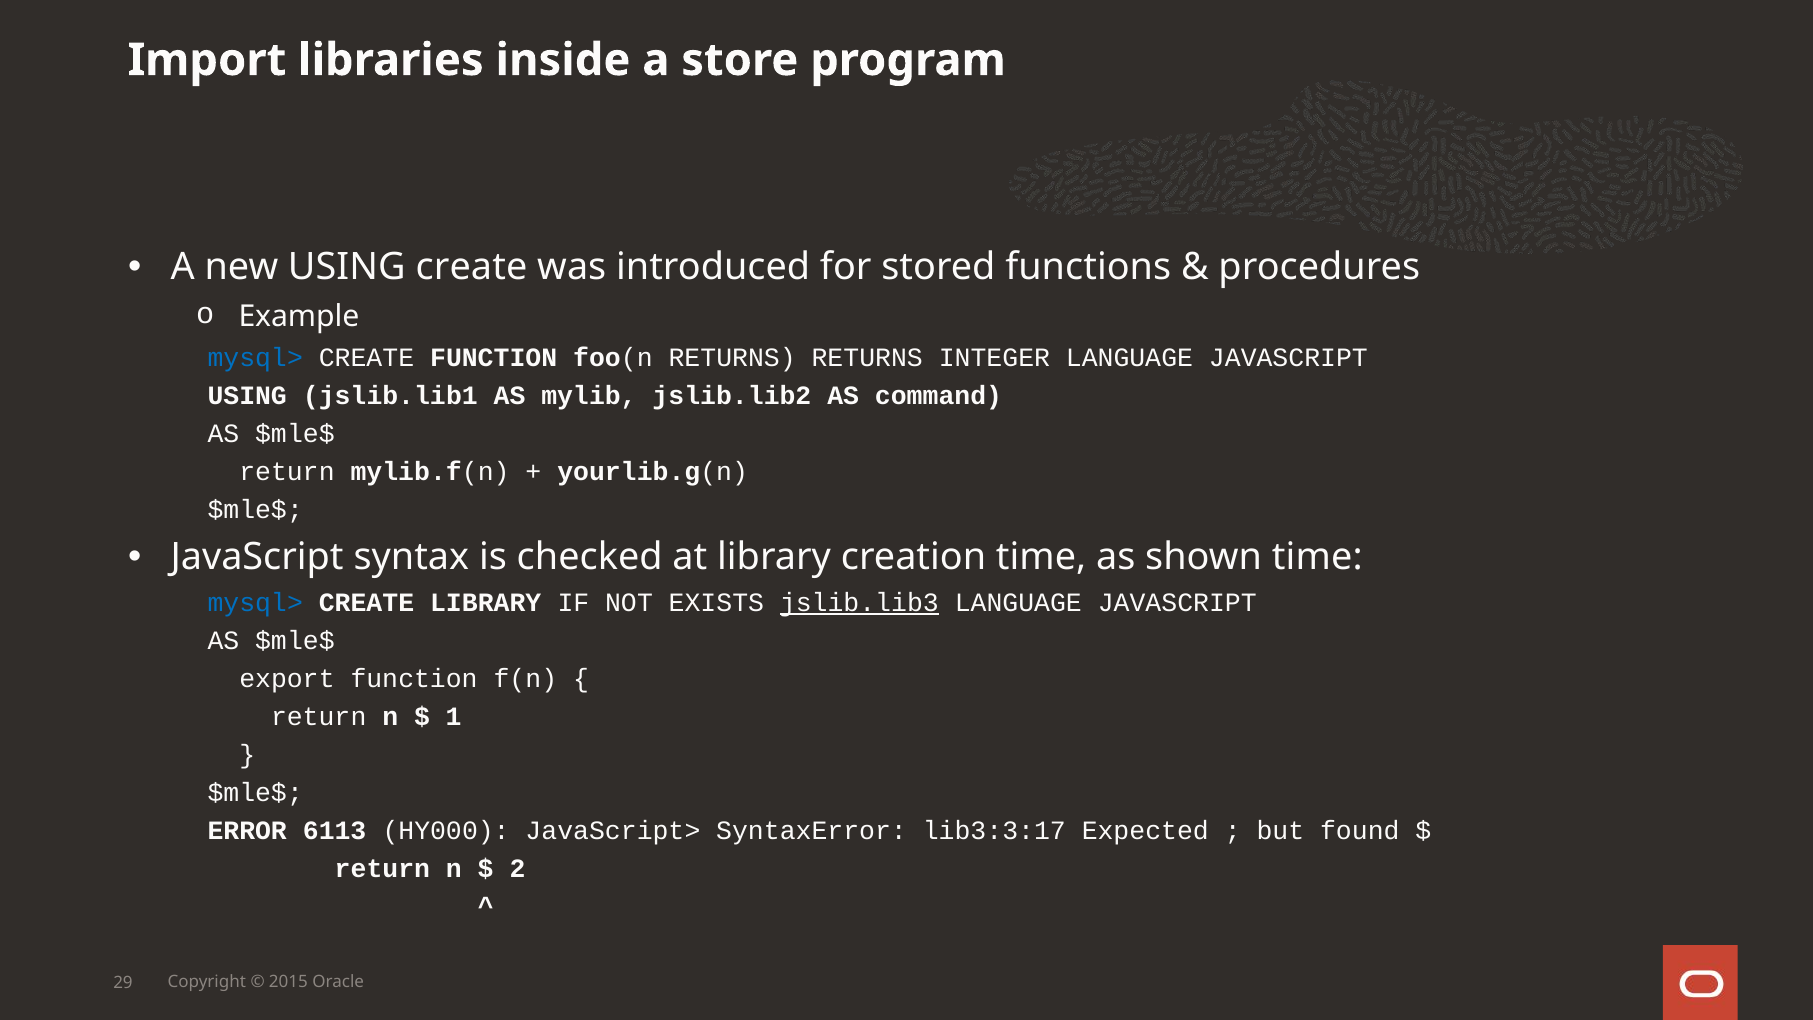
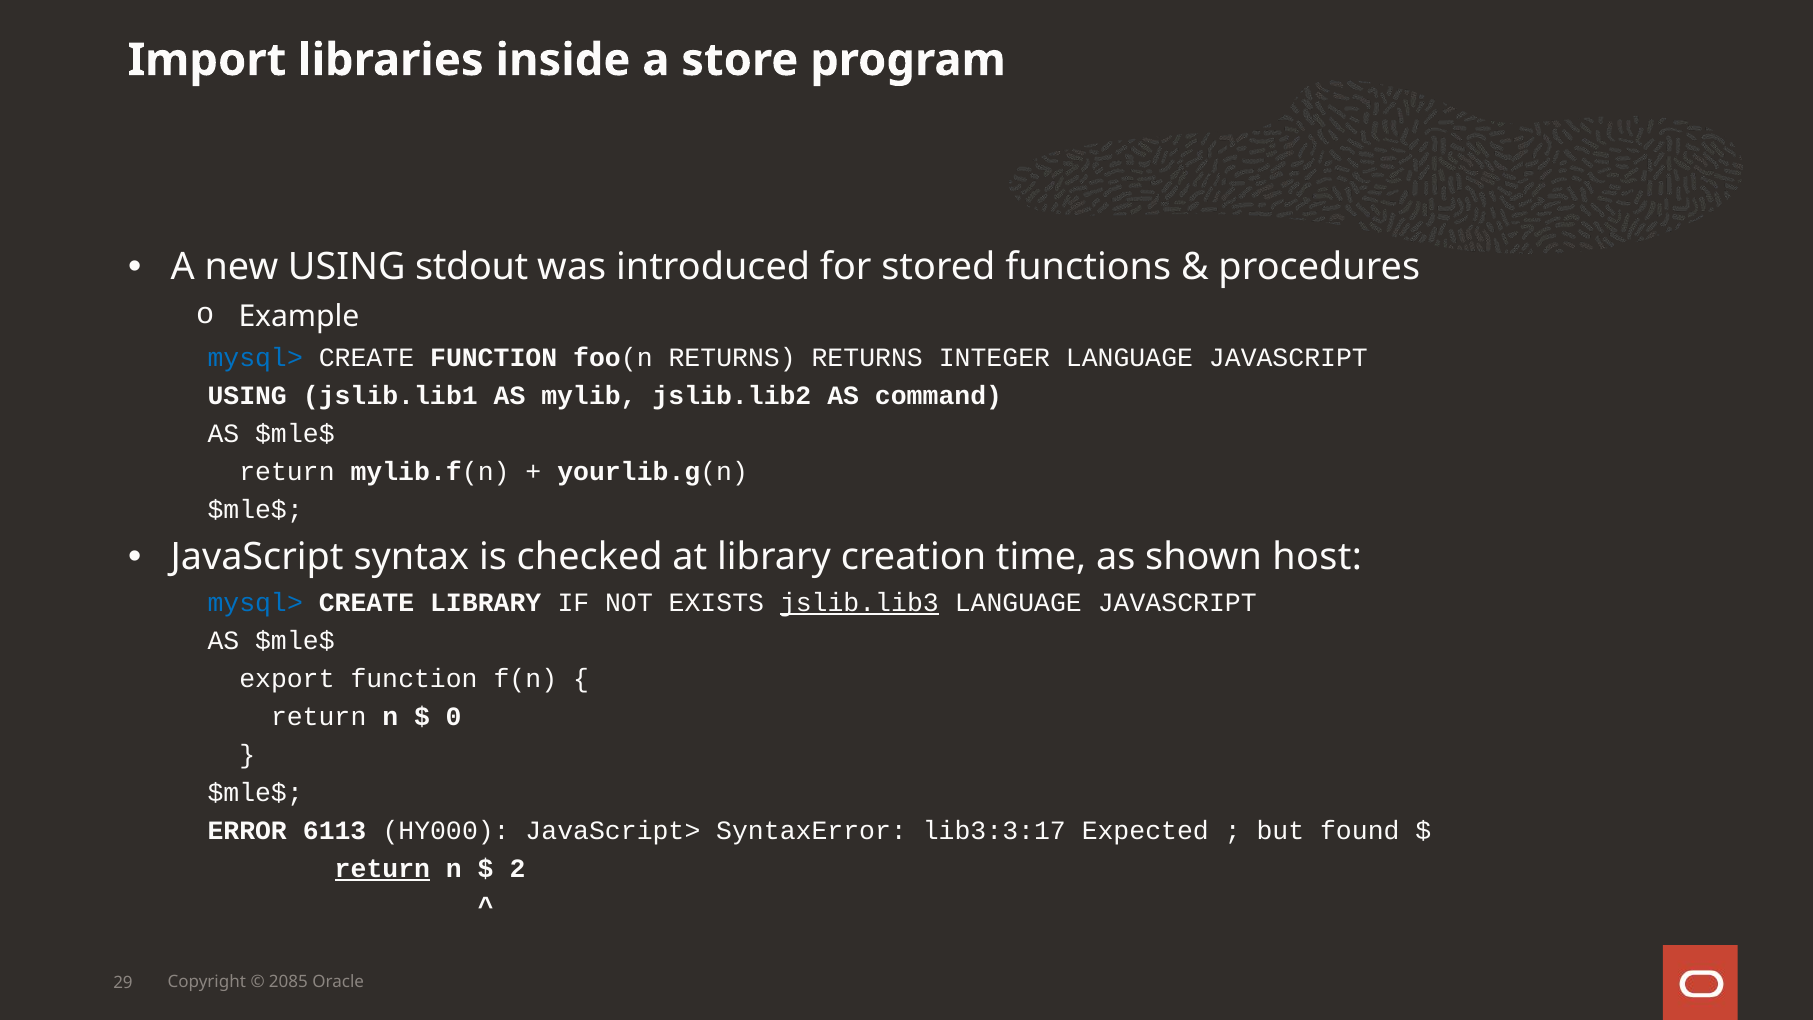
USING create: create -> stdout
shown time: time -> host
1: 1 -> 0
return at (382, 869) underline: none -> present
2015: 2015 -> 2085
